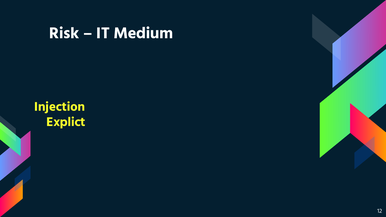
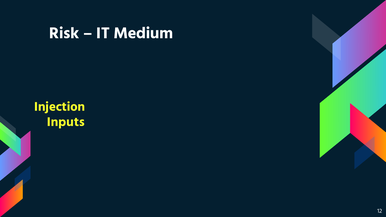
Explict: Explict -> Inputs
